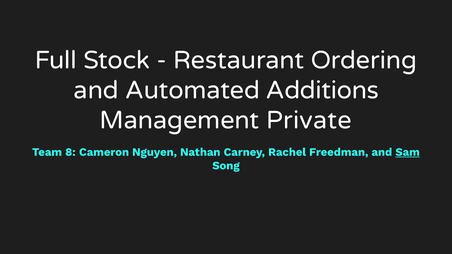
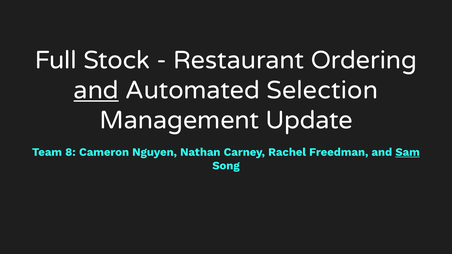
and at (96, 90) underline: none -> present
Additions: Additions -> Selection
Private: Private -> Update
